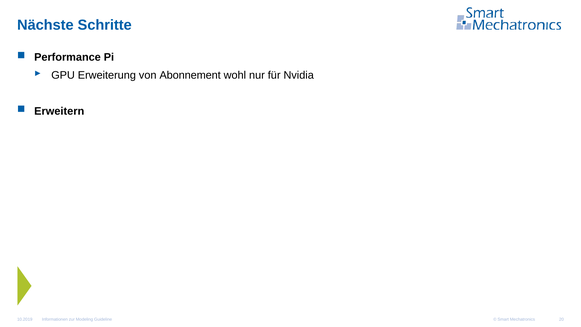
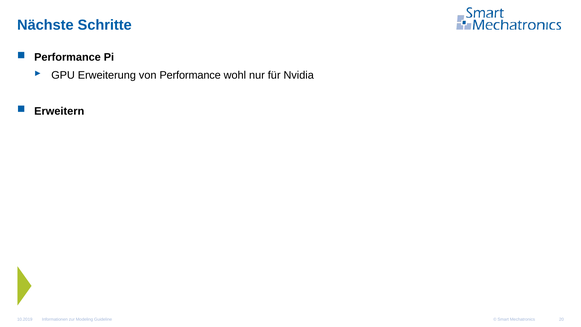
von Abonnement: Abonnement -> Performance
